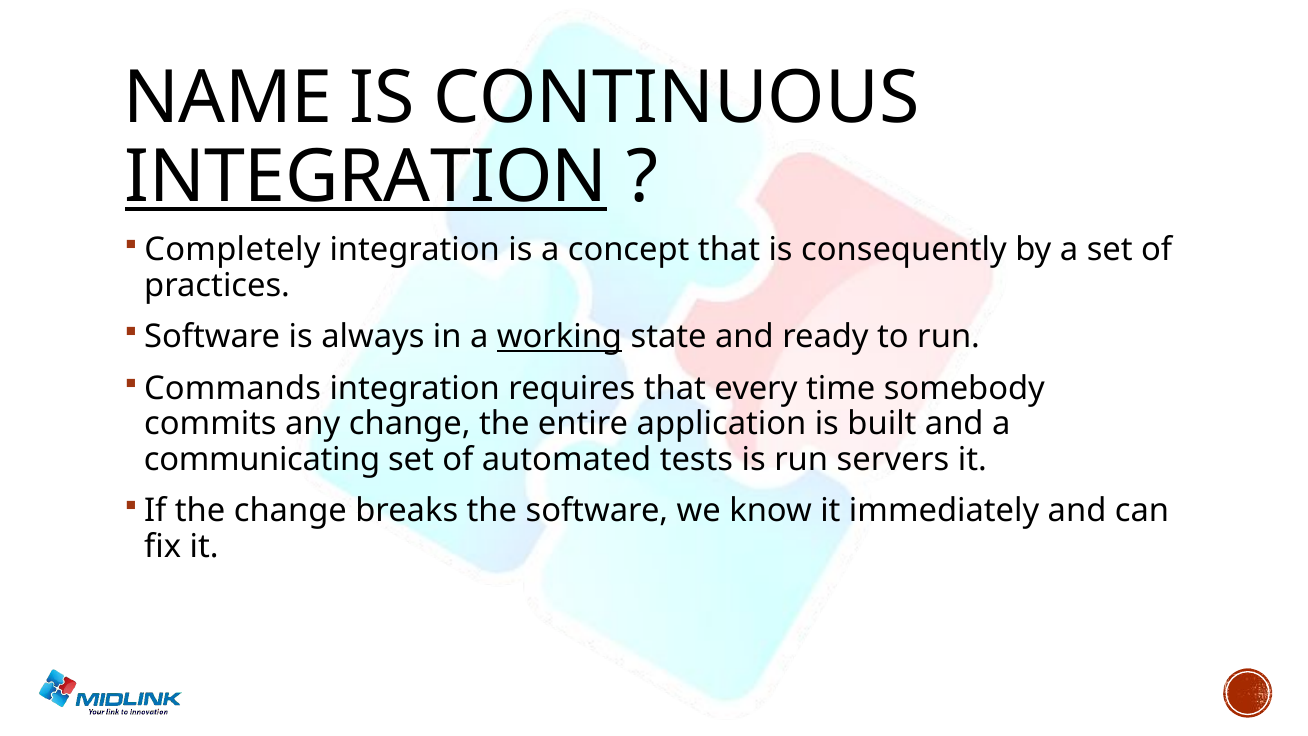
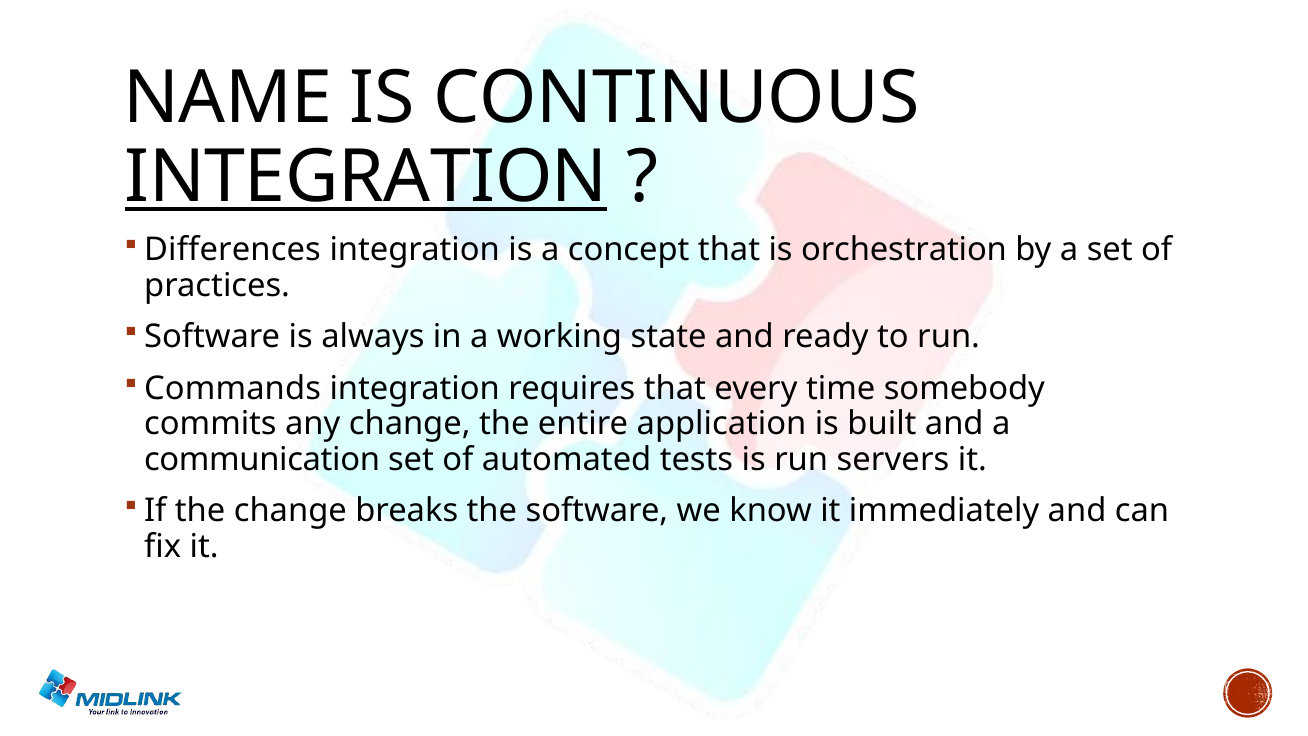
Completely: Completely -> Differences
consequently: consequently -> orchestration
working underline: present -> none
communicating: communicating -> communication
